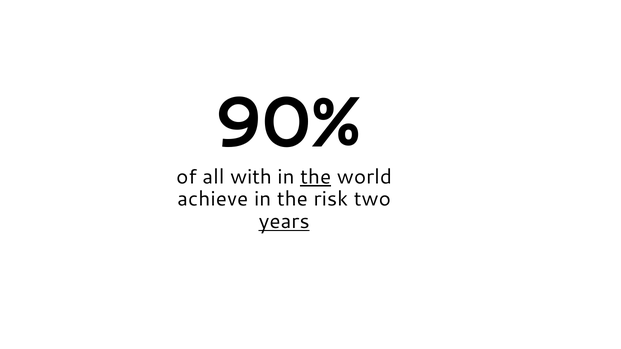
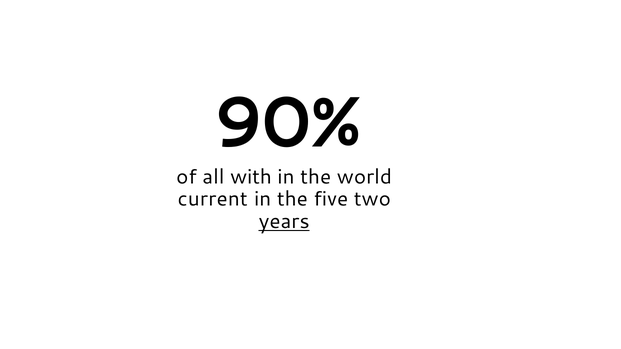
the at (316, 177) underline: present -> none
achieve: achieve -> current
risk: risk -> five
